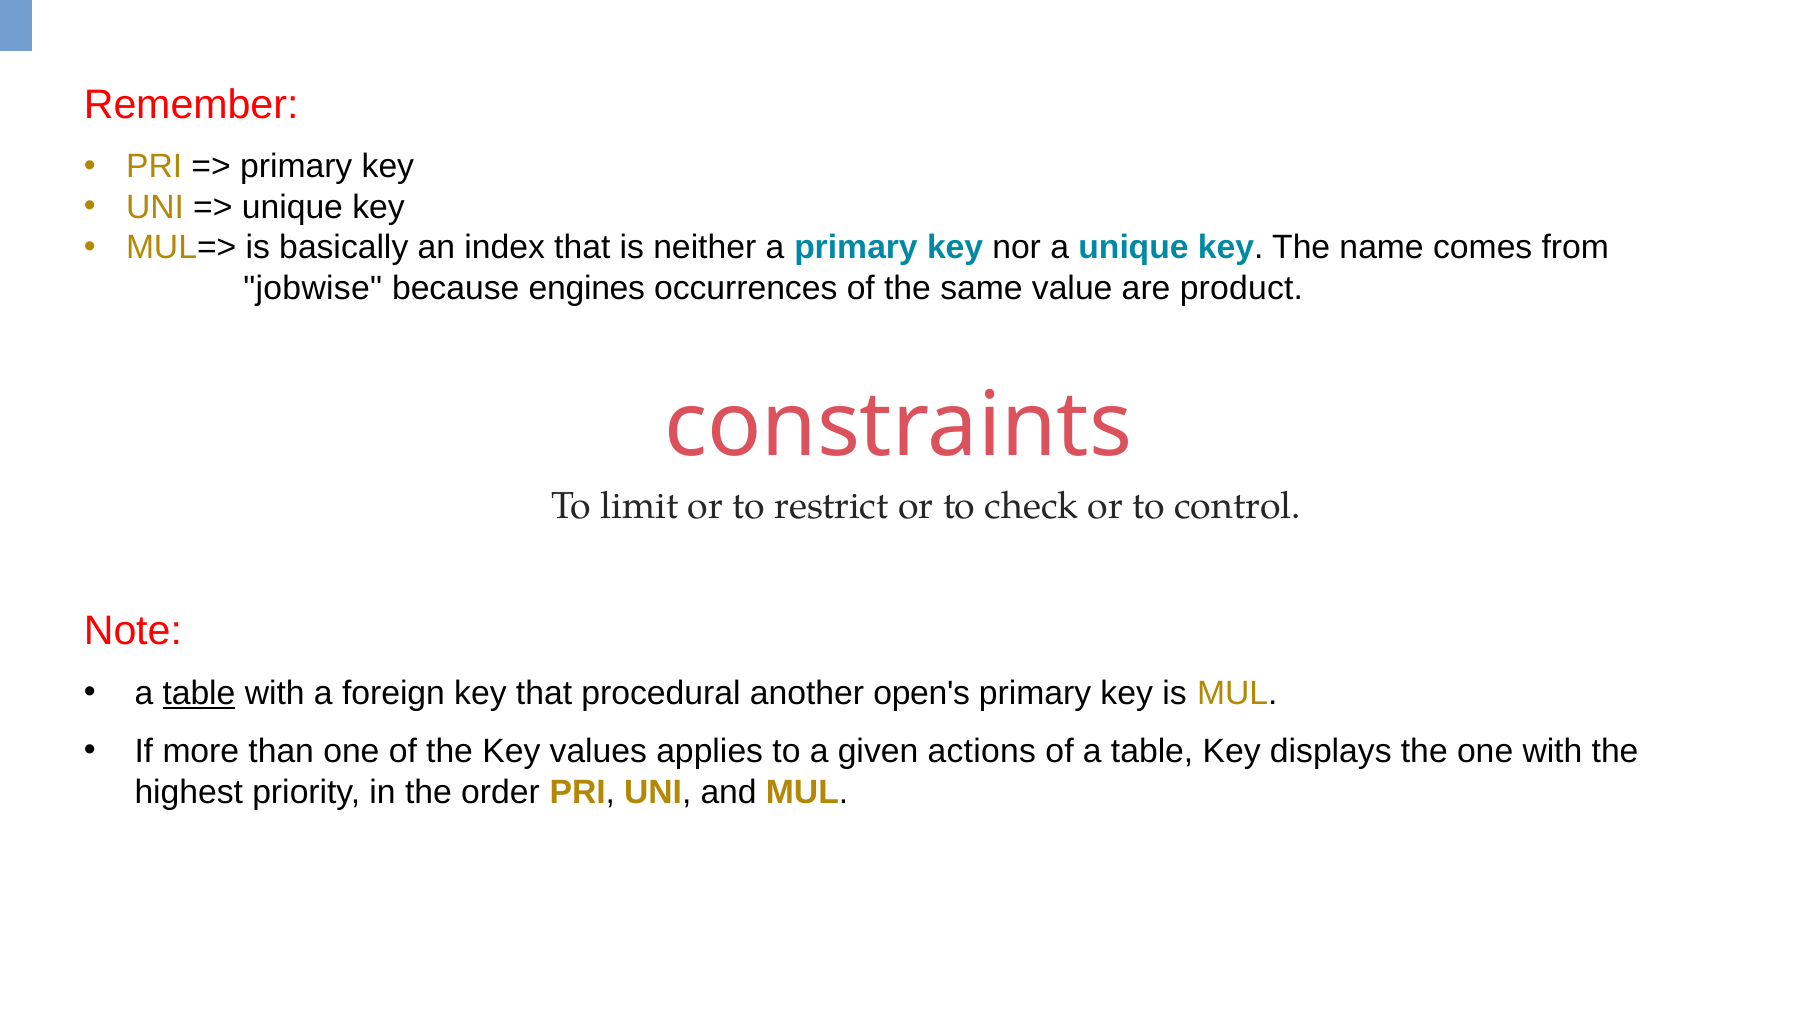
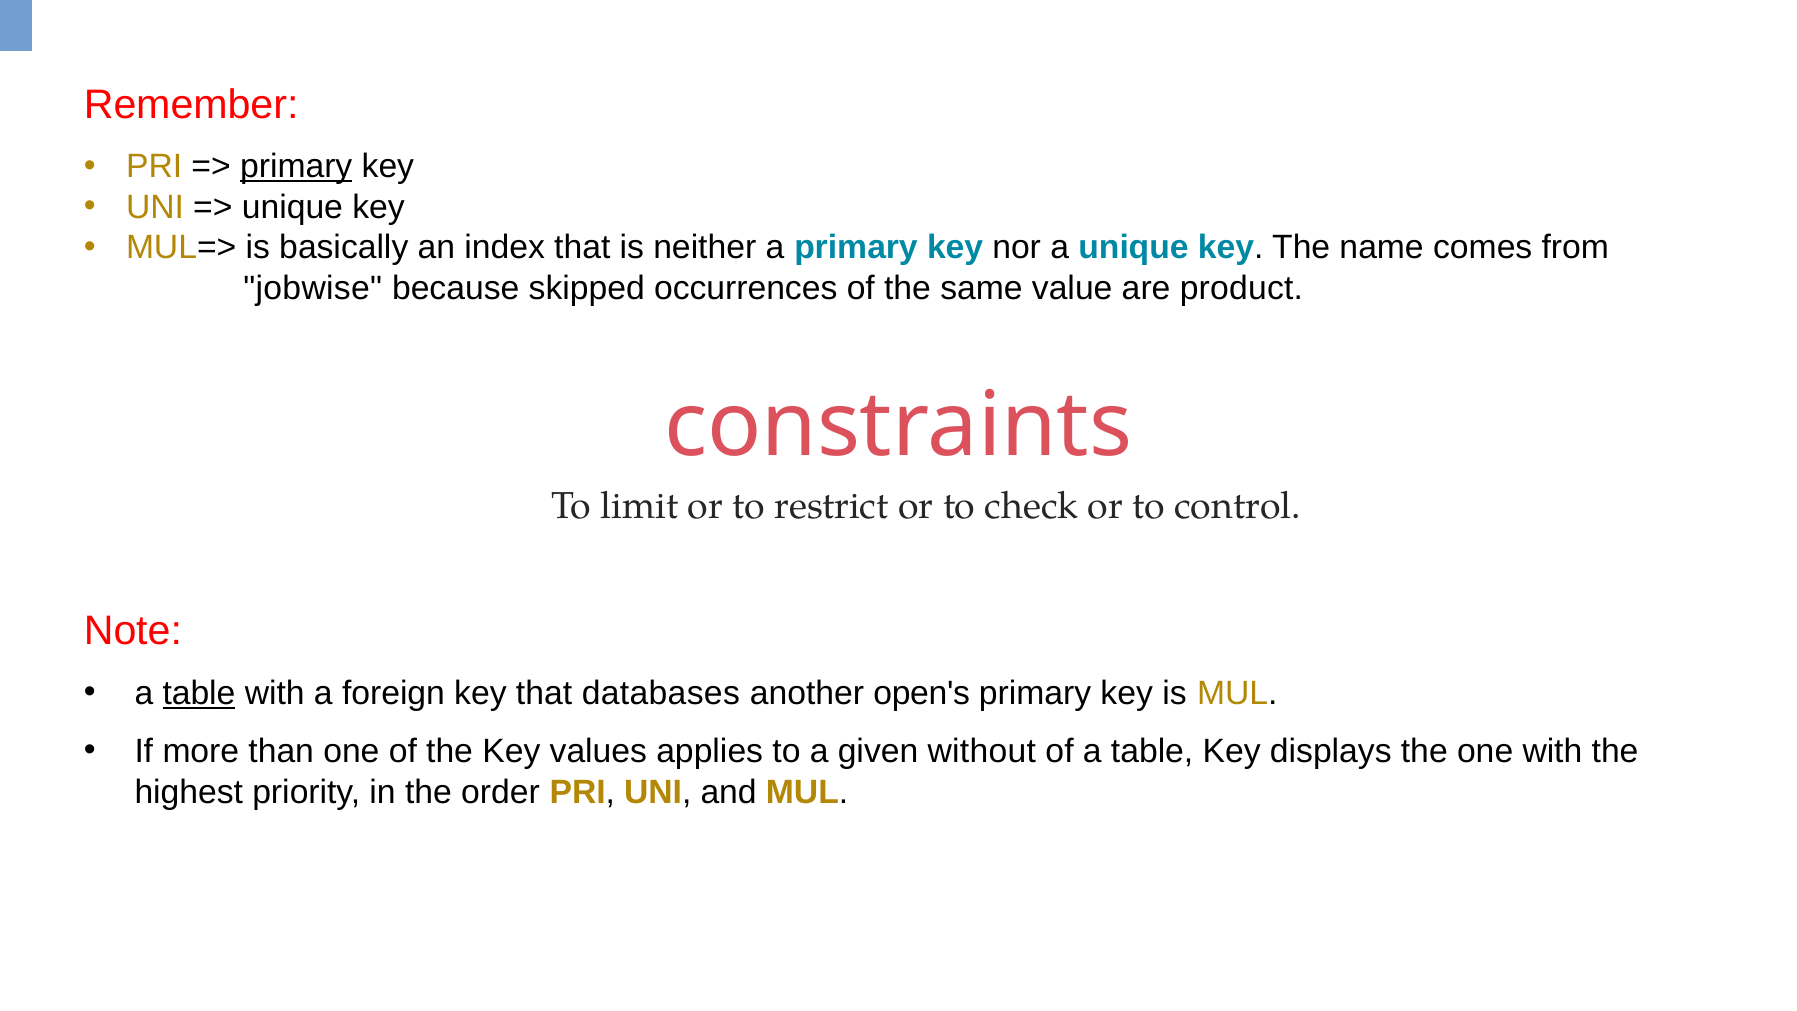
primary at (296, 167) underline: none -> present
engines: engines -> skipped
procedural: procedural -> databases
actions: actions -> without
